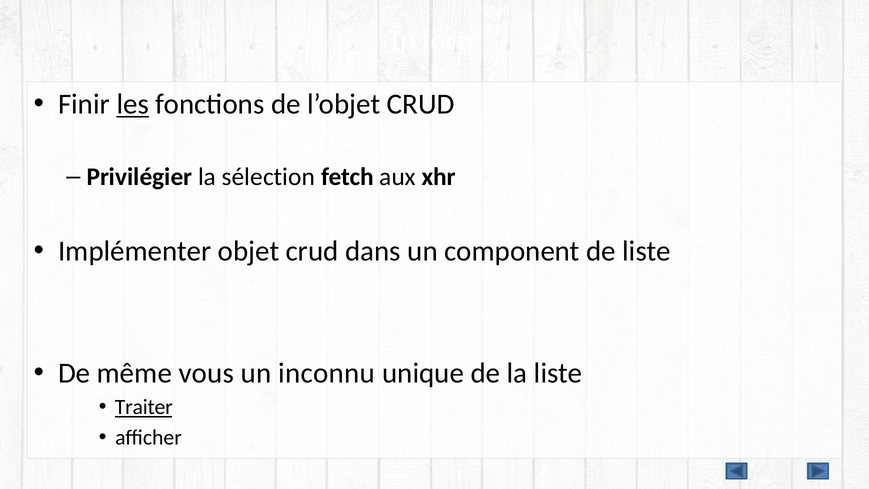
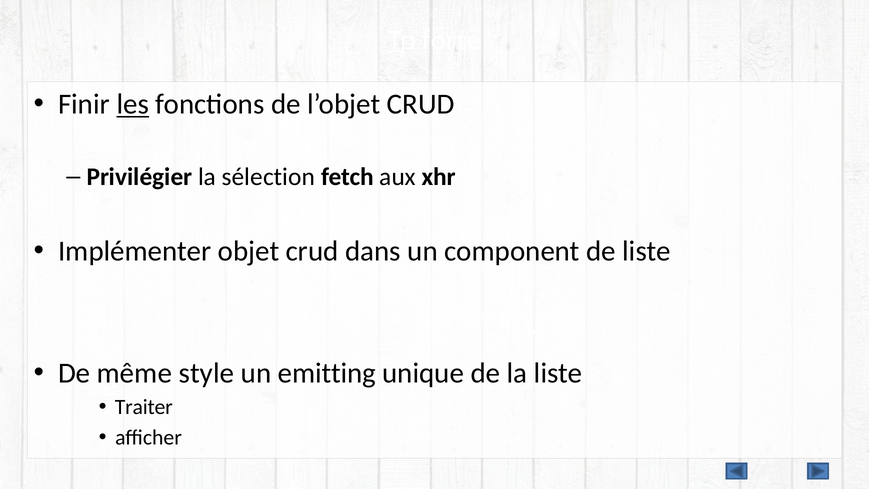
vous: vous -> style
inconnu: inconnu -> emitting
Traiter underline: present -> none
